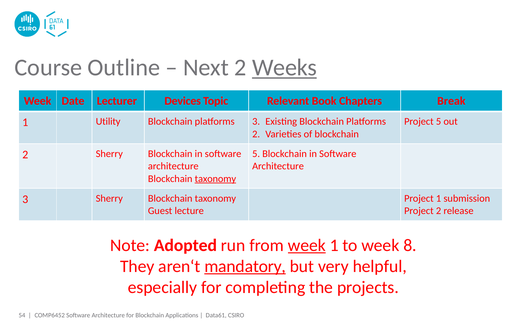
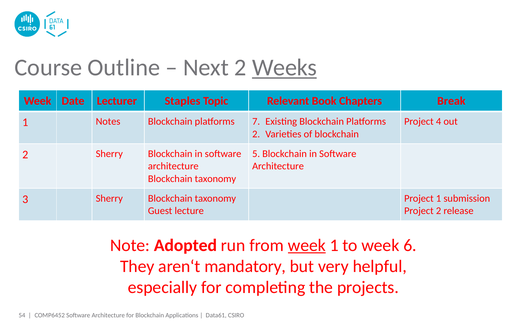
Devices: Devices -> Staples
Project 5: 5 -> 4
Utility: Utility -> Notes
platforms 3: 3 -> 7
taxonomy at (215, 179) underline: present -> none
8: 8 -> 6
mandatory underline: present -> none
